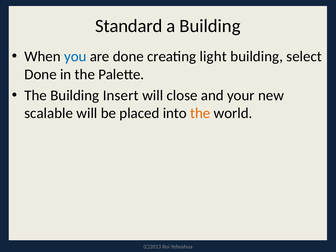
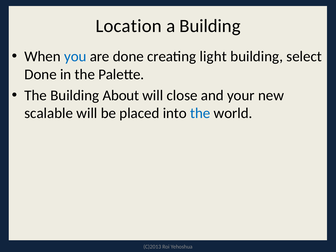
Standard: Standard -> Location
Insert: Insert -> About
the at (200, 113) colour: orange -> blue
